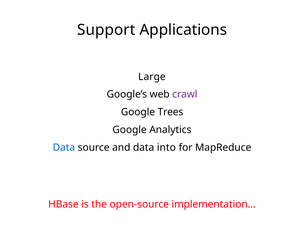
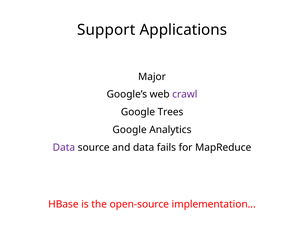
Large: Large -> Major
Data at (64, 148) colour: blue -> purple
into: into -> fails
